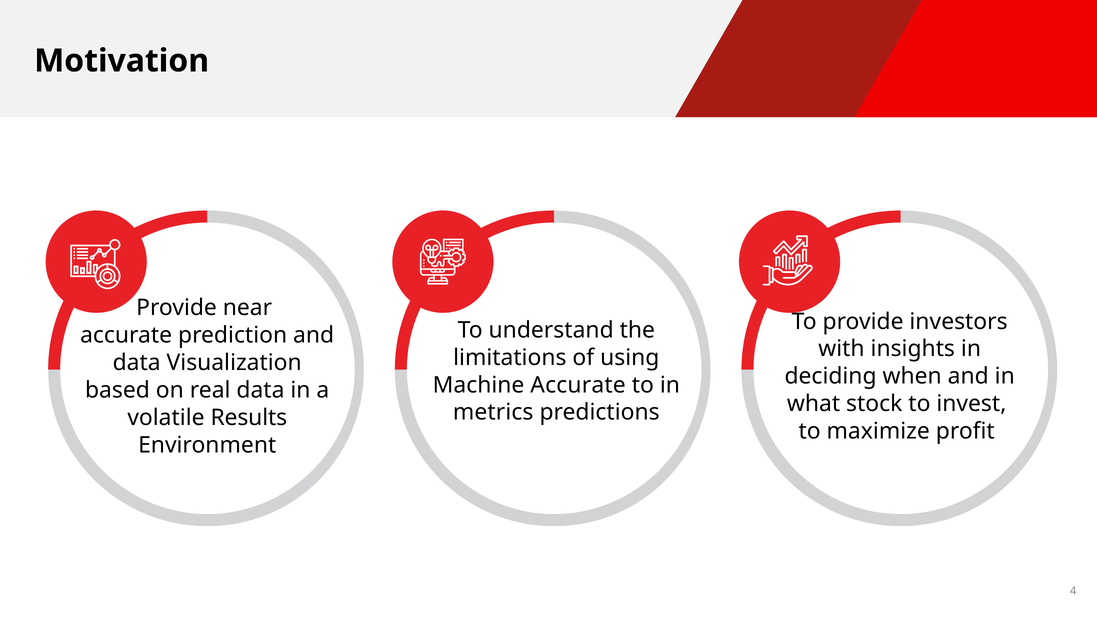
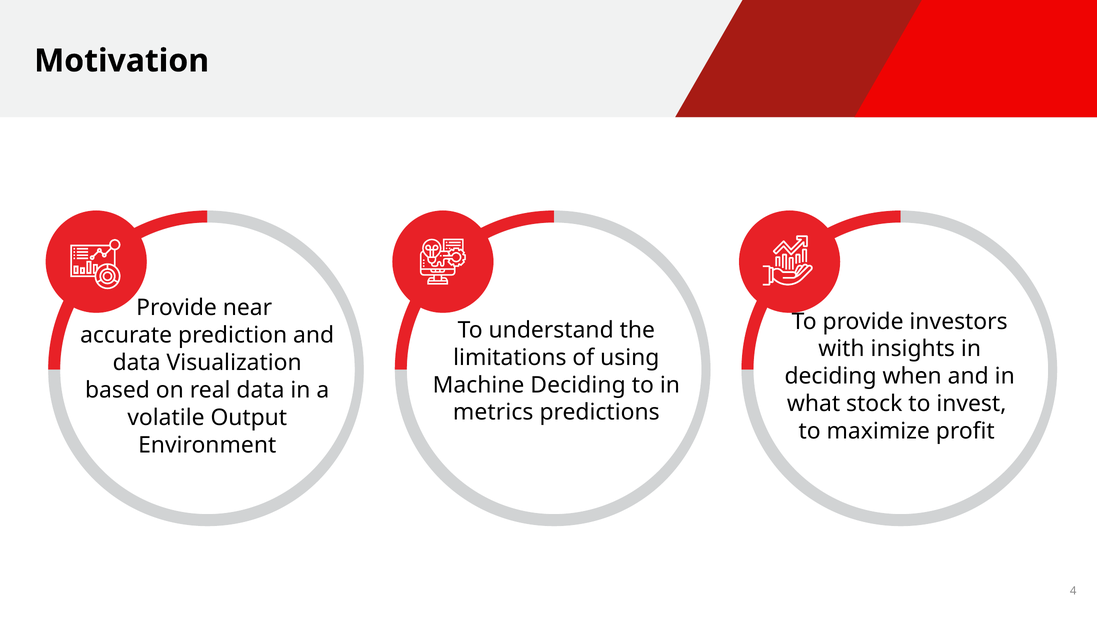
Machine Accurate: Accurate -> Deciding
Results: Results -> Output
